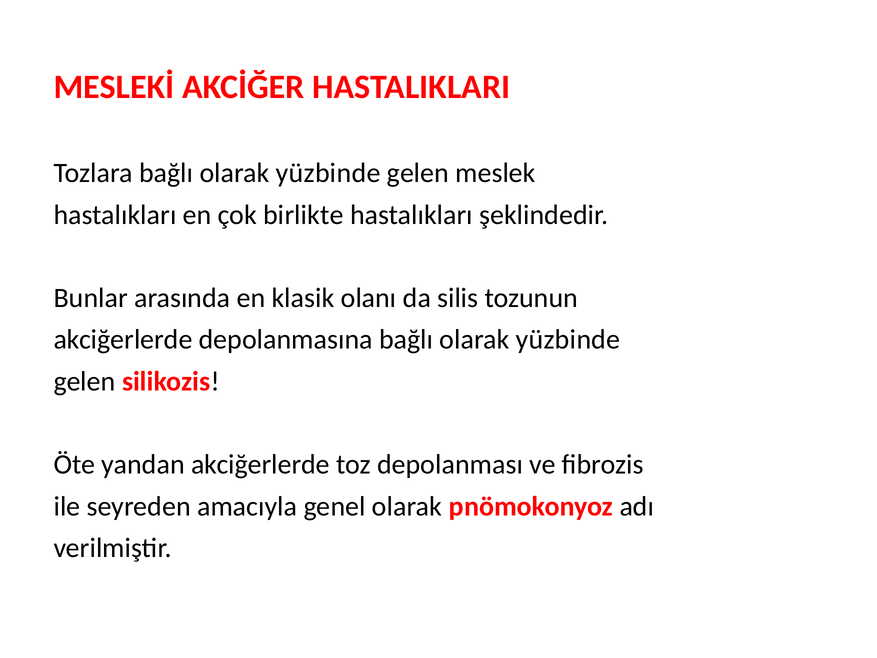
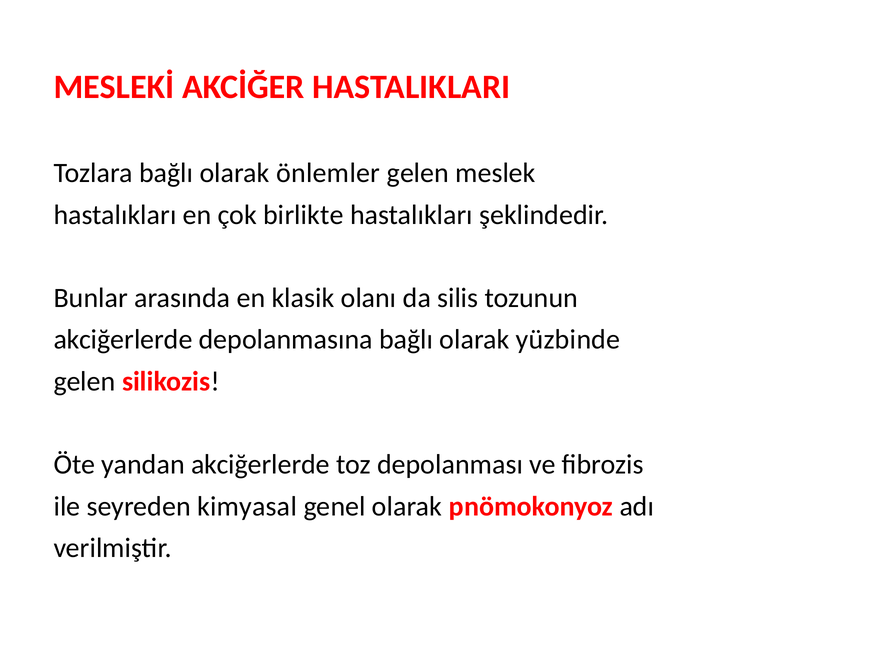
Tozlara bağlı olarak yüzbinde: yüzbinde -> önlemler
amacıyla: amacıyla -> kimyasal
